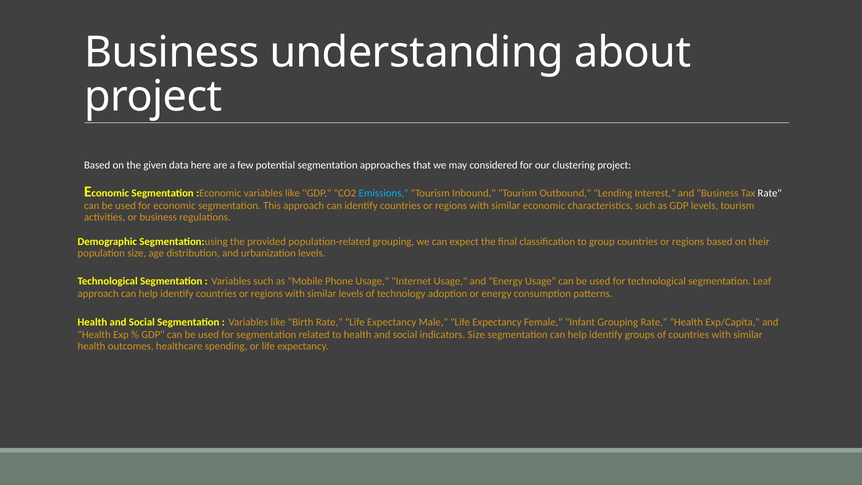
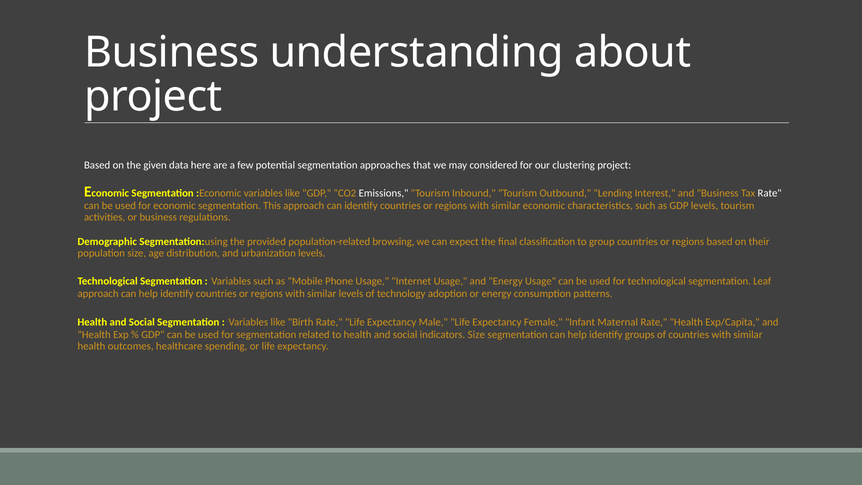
Emissions colour: light blue -> white
population-related grouping: grouping -> browsing
Infant Grouping: Grouping -> Maternal
